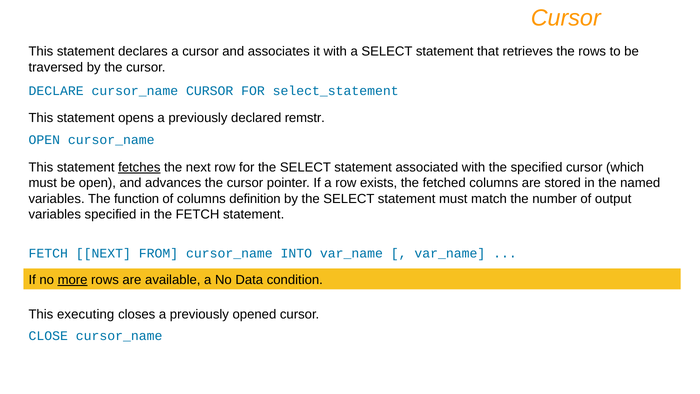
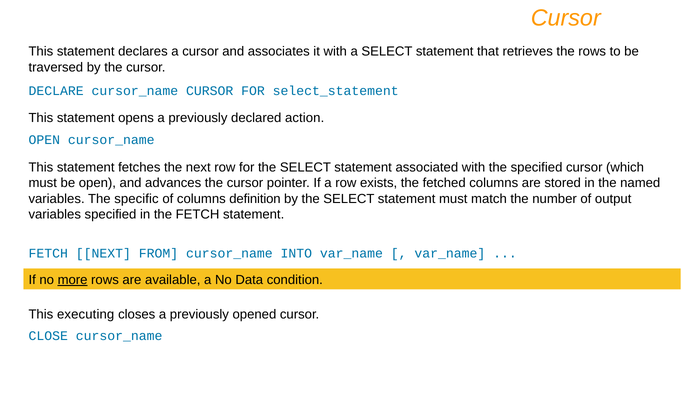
remstr: remstr -> action
fetches underline: present -> none
function: function -> specific
